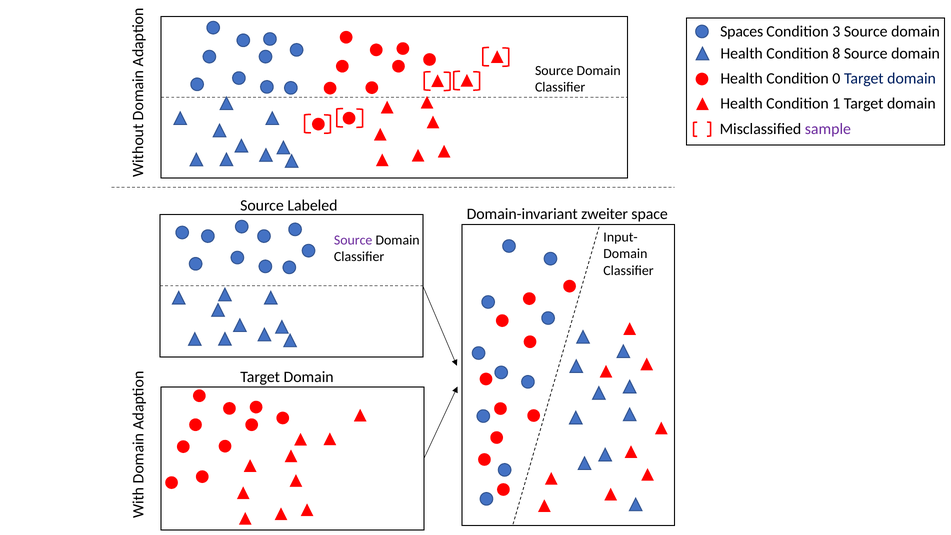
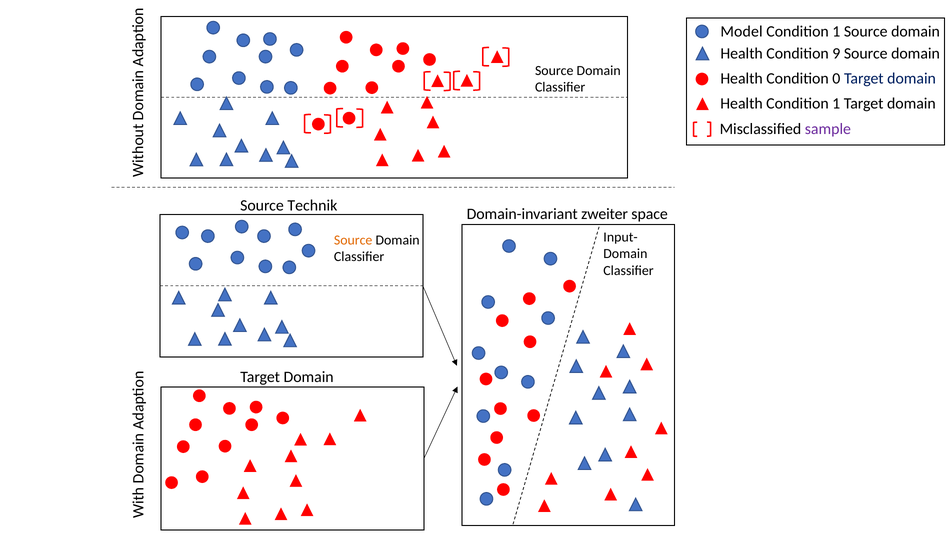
Spaces: Spaces -> Model
3 at (836, 31): 3 -> 1
8: 8 -> 9
Labeled: Labeled -> Technik
Source at (353, 240) colour: purple -> orange
